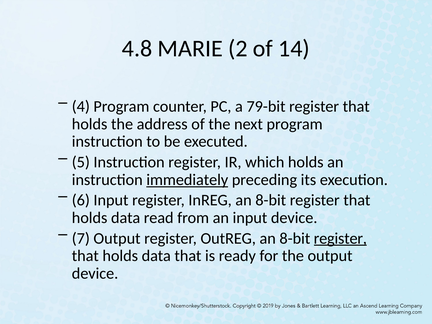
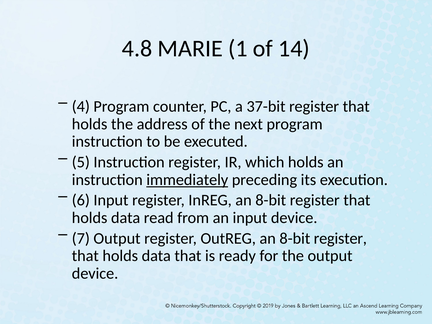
2: 2 -> 1
79-bit: 79-bit -> 37-bit
register at (340, 238) underline: present -> none
